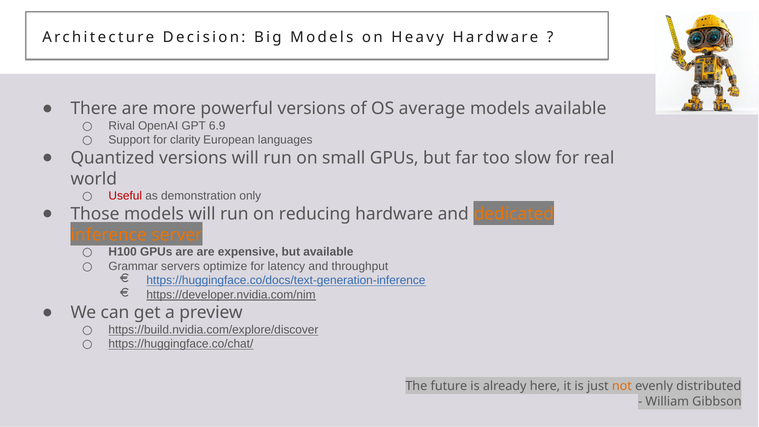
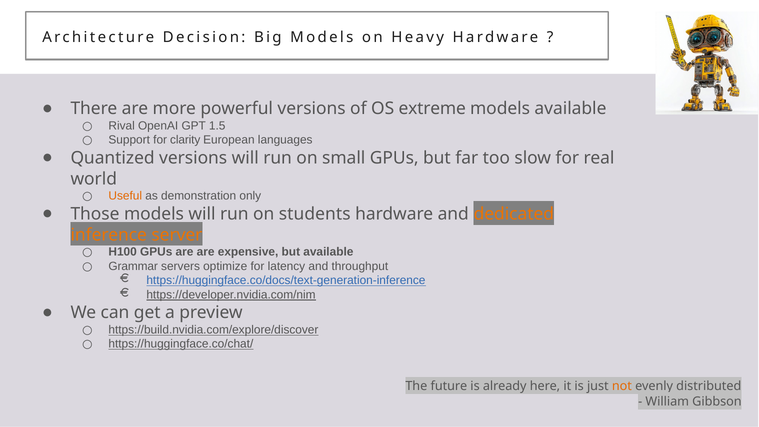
average: average -> extreme
6.9: 6.9 -> 1.5
Useful colour: red -> orange
reducing: reducing -> students
